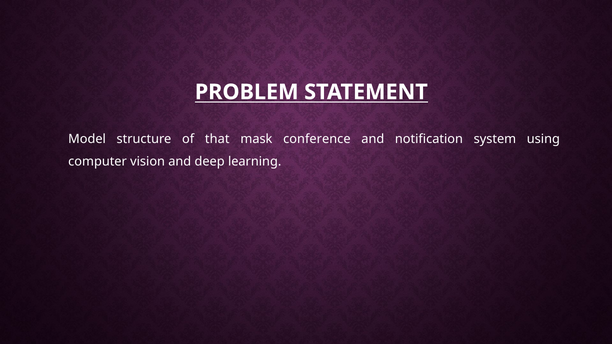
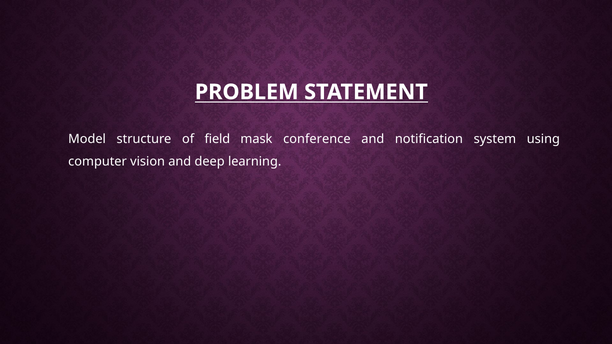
that: that -> field
